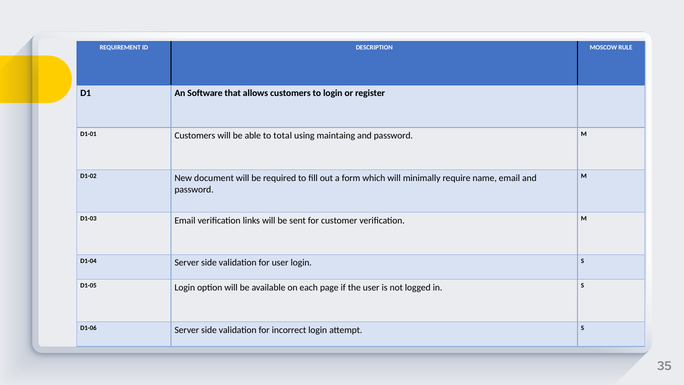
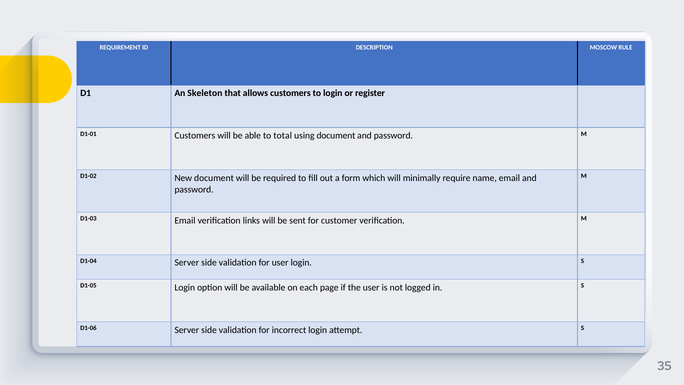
Software: Software -> Skeleton
using maintaing: maintaing -> document
